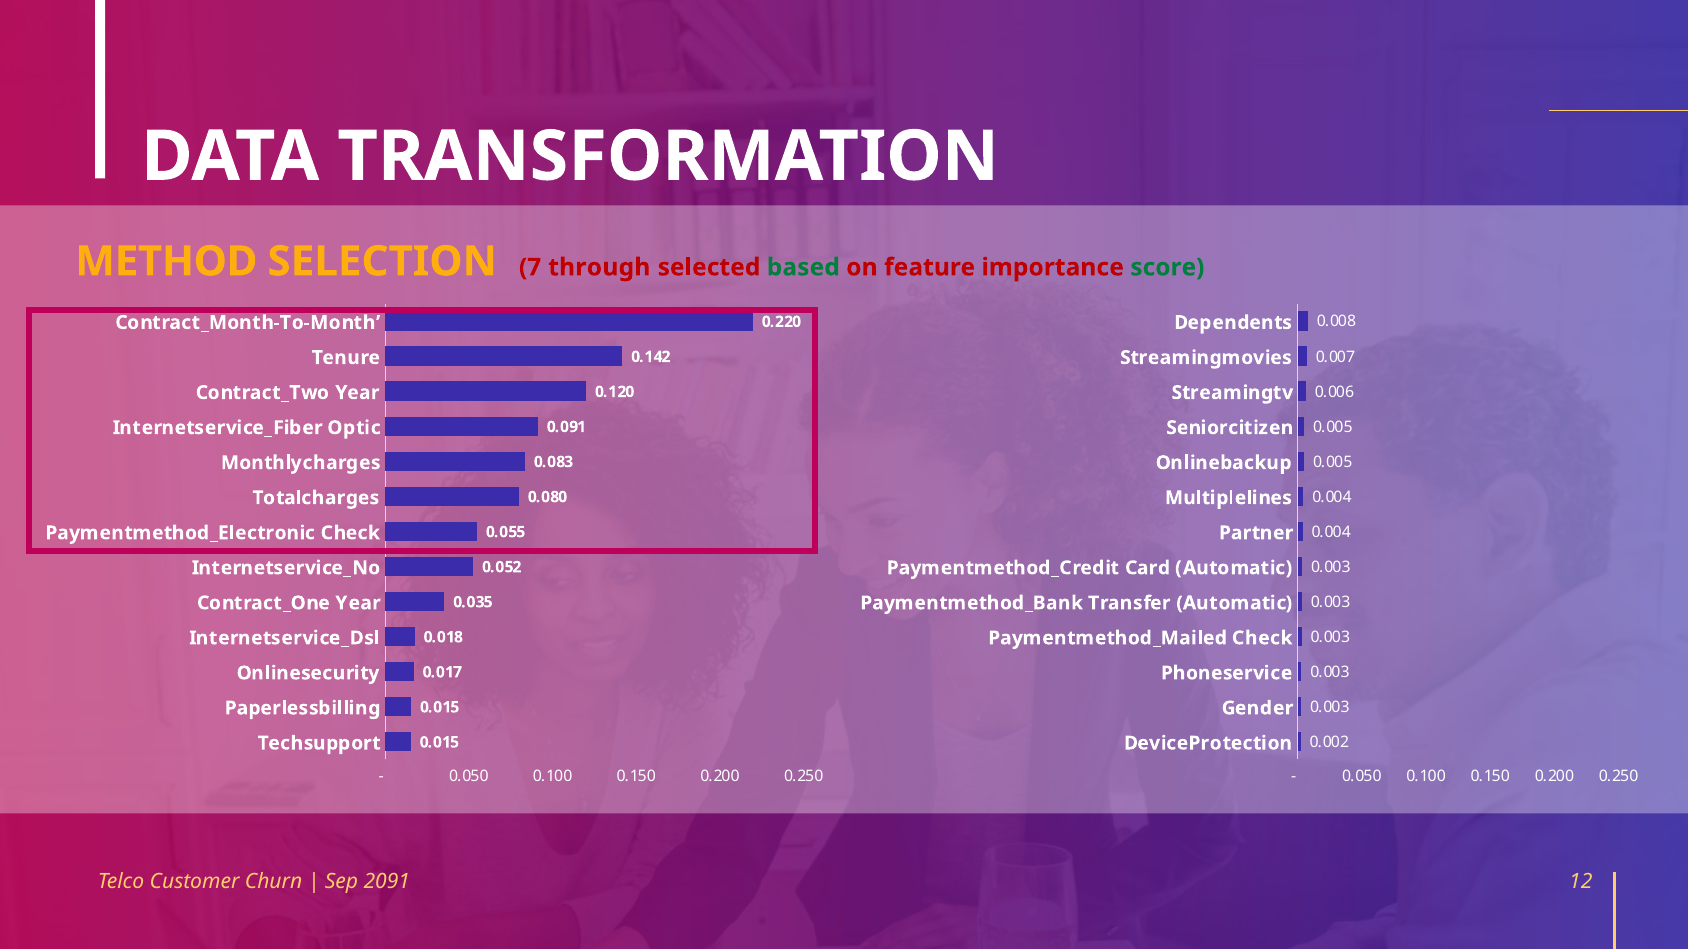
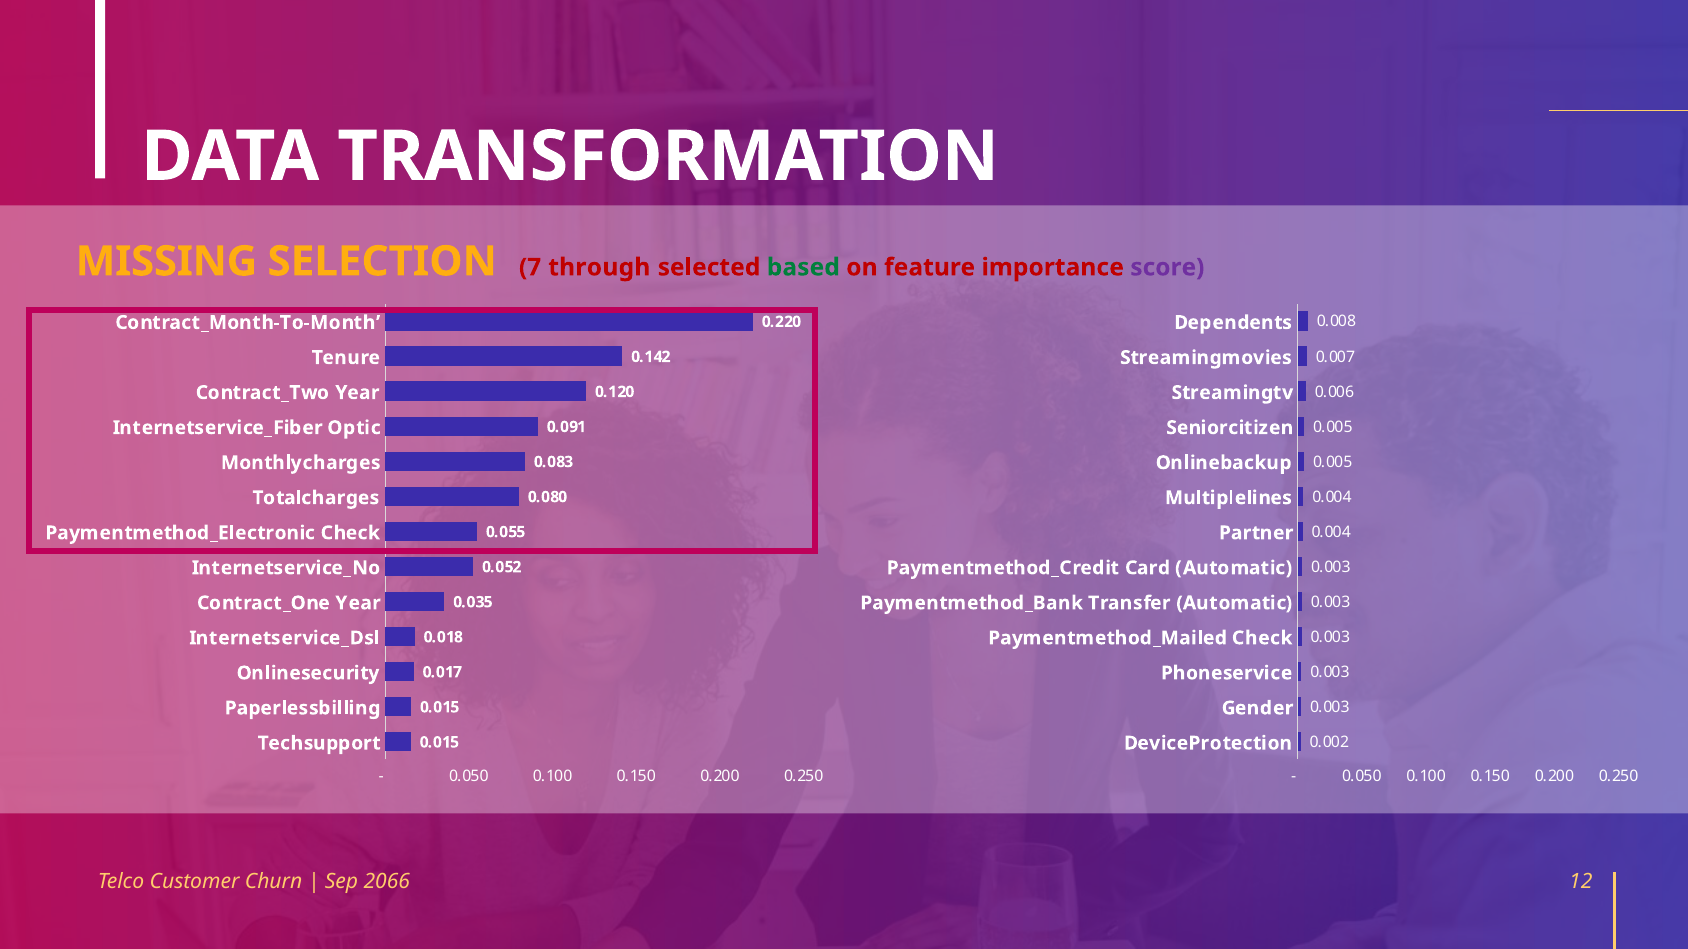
METHOD: METHOD -> MISSING
score colour: green -> purple
2091: 2091 -> 2066
